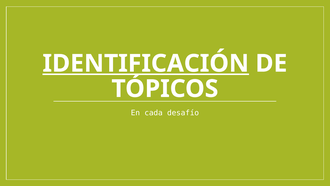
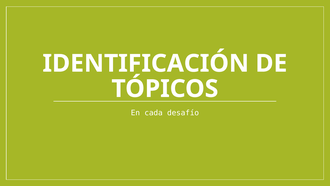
IDENTIFICACIÓN underline: present -> none
